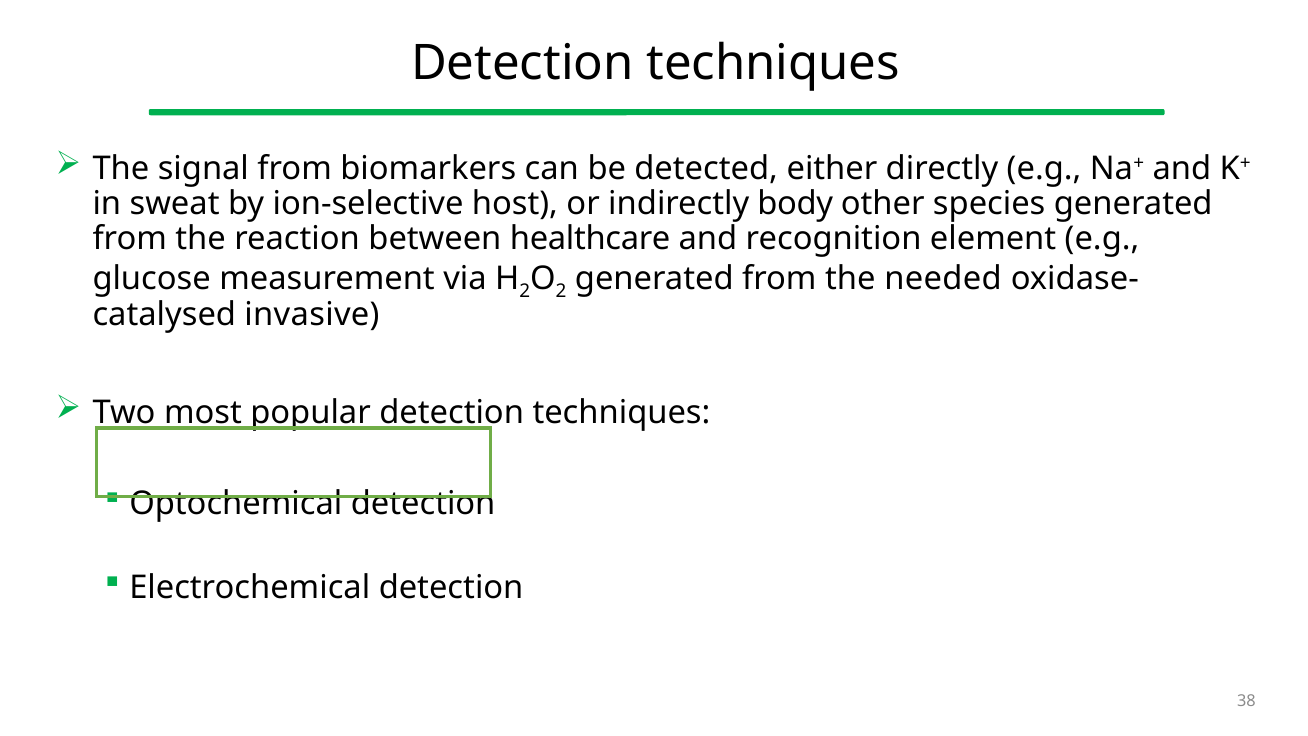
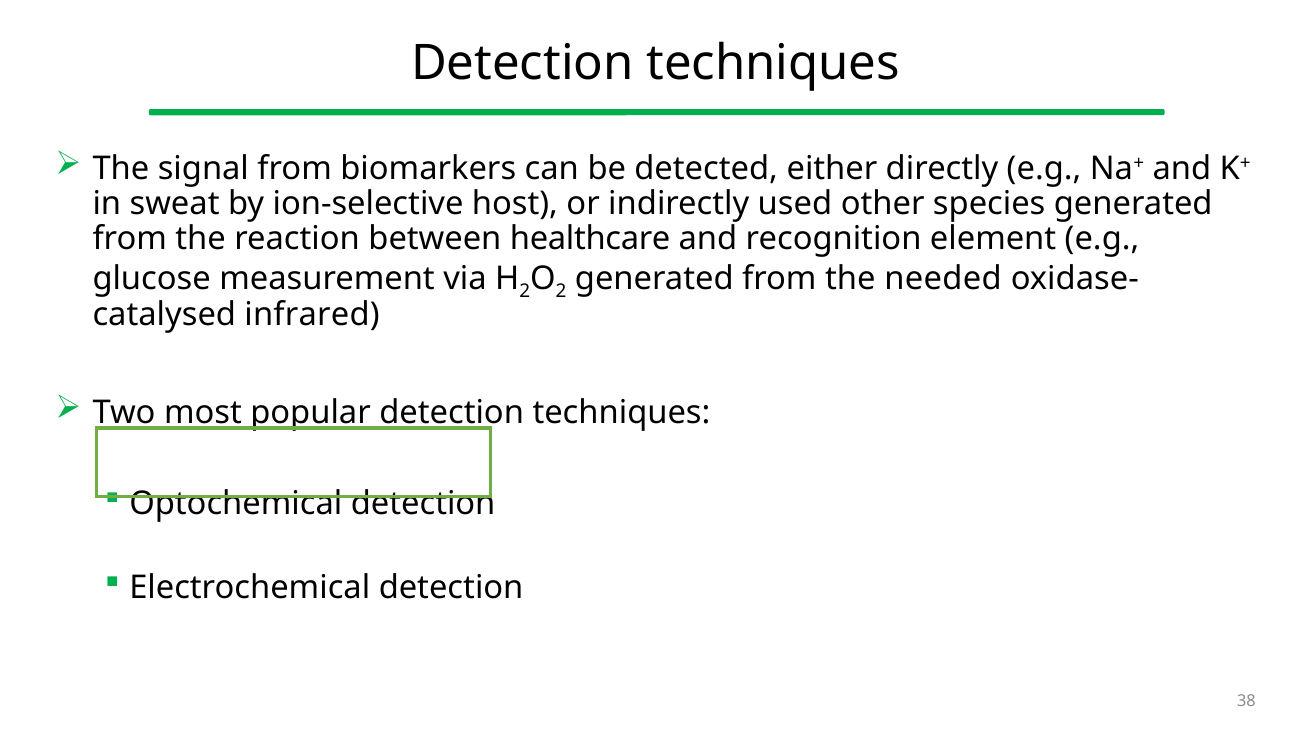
body: body -> used
invasive: invasive -> infrared
